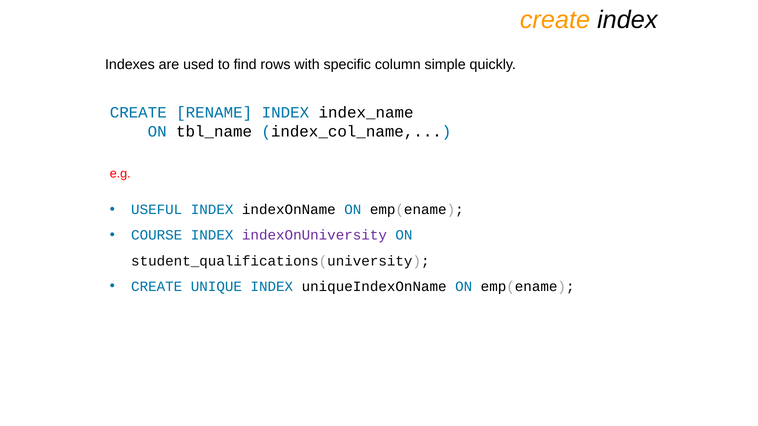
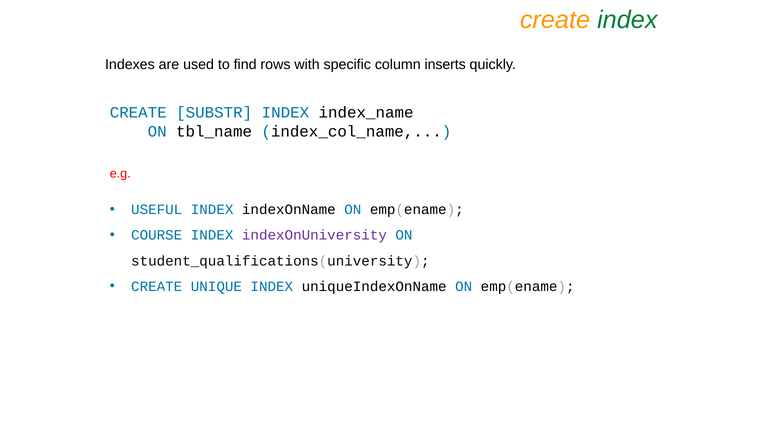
index at (627, 20) colour: black -> green
simple: simple -> inserts
RENAME: RENAME -> SUBSTR
